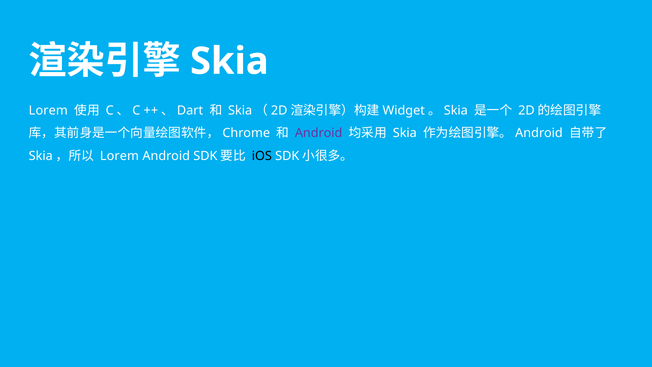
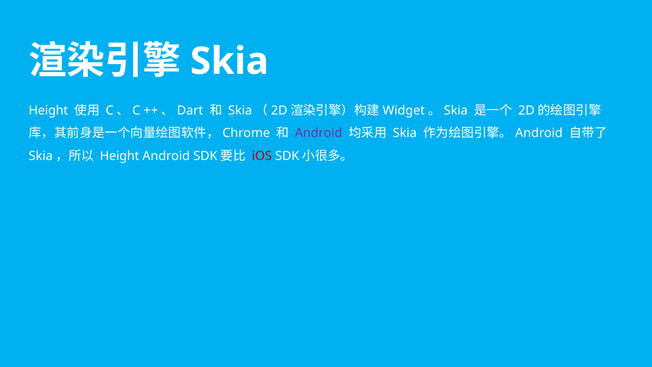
Lorem at (48, 110): Lorem -> Height
Lorem at (119, 156): Lorem -> Height
iOS colour: black -> red
